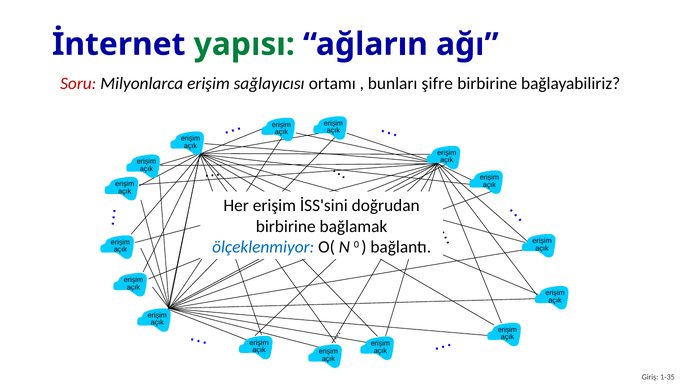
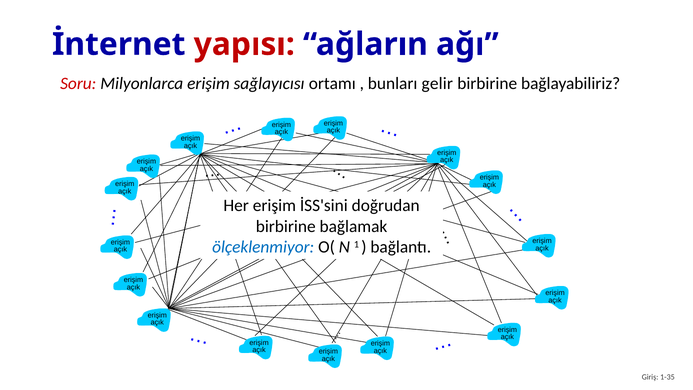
yapısı colour: green -> red
şifre: şifre -> gelir
0: 0 -> 1
